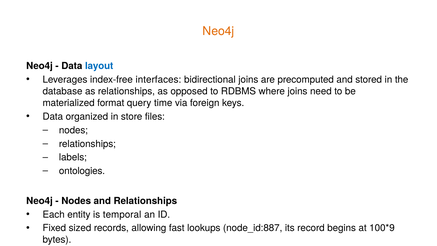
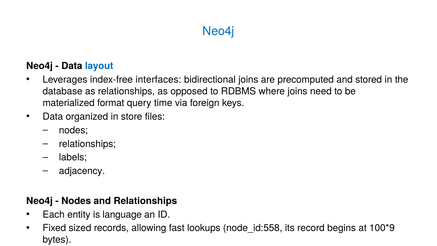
Neo4j at (218, 31) colour: orange -> blue
ontologies: ontologies -> adjacency
temporal: temporal -> language
node_id:887: node_id:887 -> node_id:558
